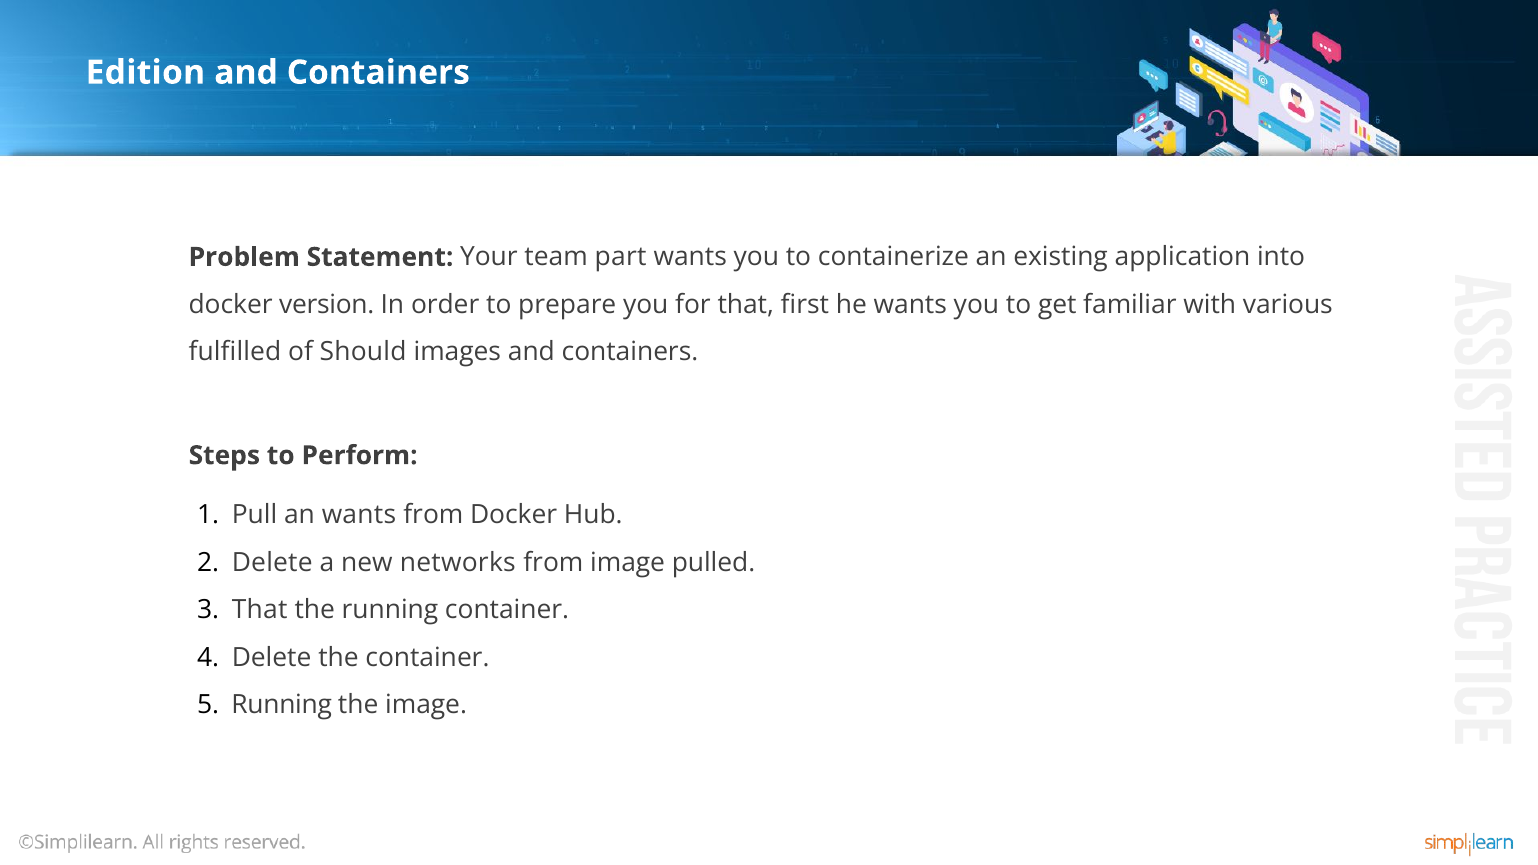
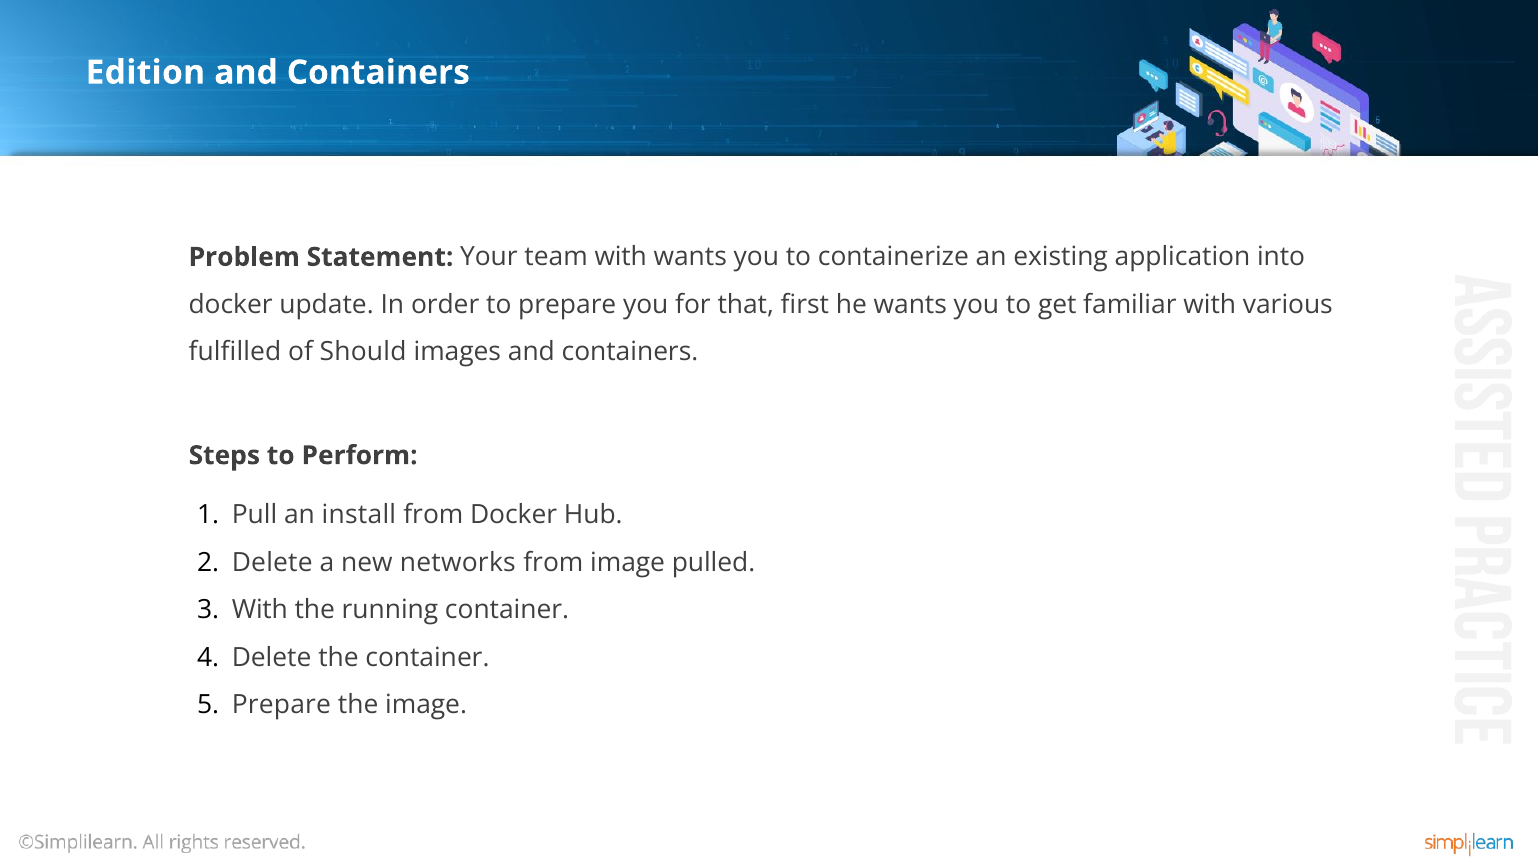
team part: part -> with
version: version -> update
an wants: wants -> install
That at (260, 610): That -> With
Running at (282, 705): Running -> Prepare
